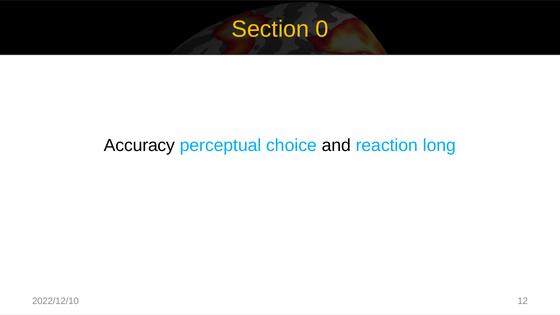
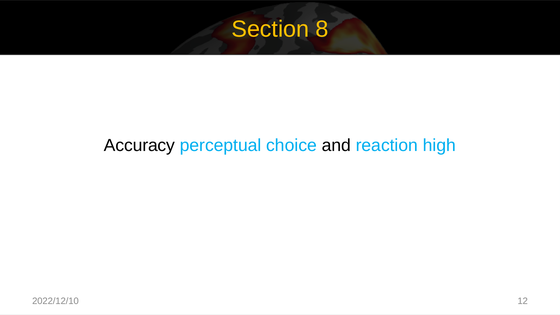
0: 0 -> 8
long: long -> high
